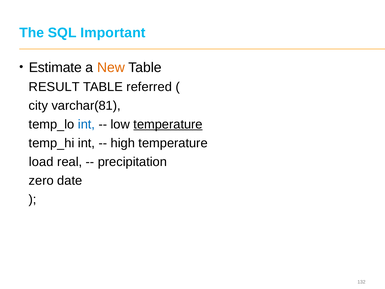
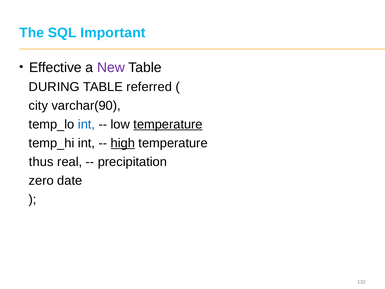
Estimate: Estimate -> Effective
New colour: orange -> purple
RESULT: RESULT -> DURING
varchar(81: varchar(81 -> varchar(90
high underline: none -> present
load: load -> thus
